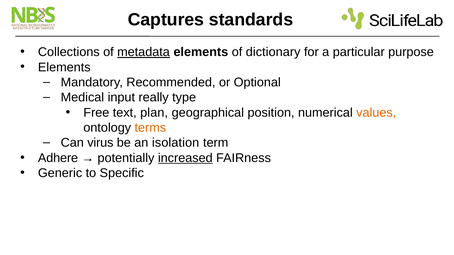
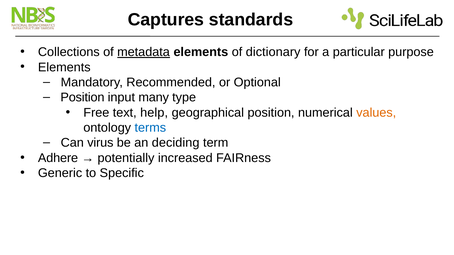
Medical at (82, 98): Medical -> Position
really: really -> many
plan: plan -> help
terms colour: orange -> blue
isolation: isolation -> deciding
increased underline: present -> none
